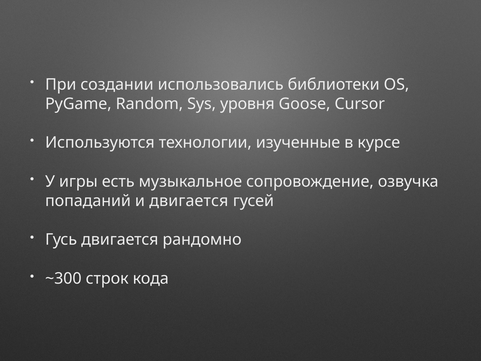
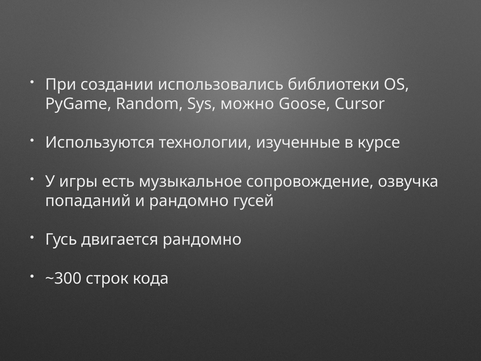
уровня: уровня -> можно
и двигается: двигается -> рандомно
